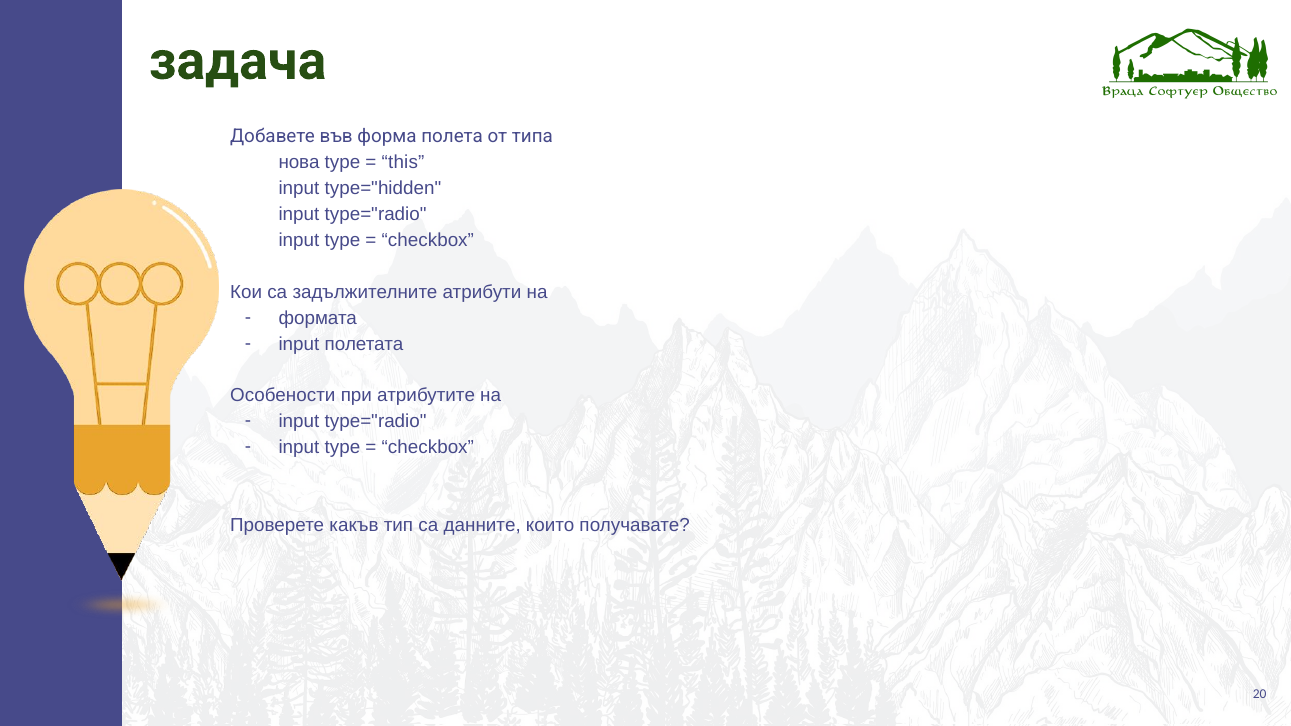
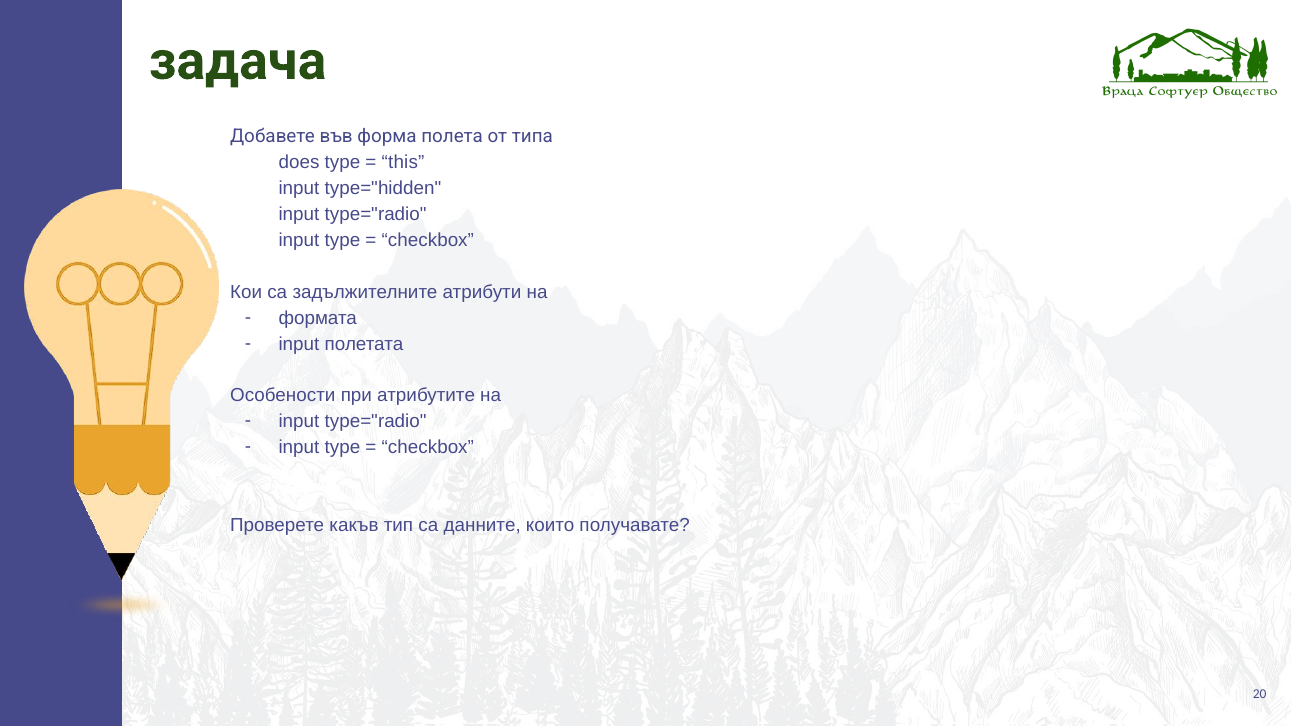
нова: нова -> does
